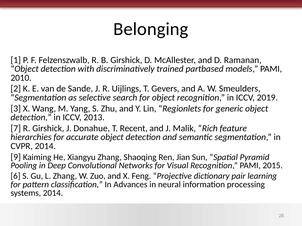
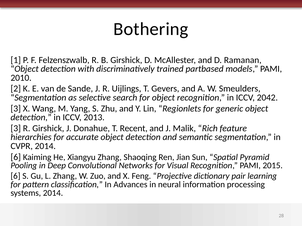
Belonging: Belonging -> Bothering
2019: 2019 -> 2042
7 at (16, 129): 7 -> 3
9 at (16, 157): 9 -> 6
